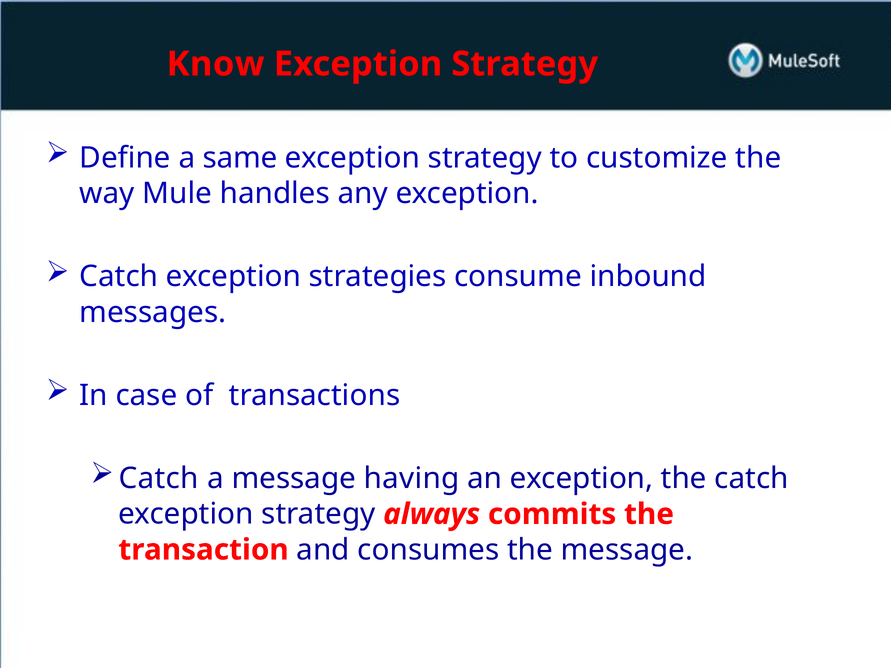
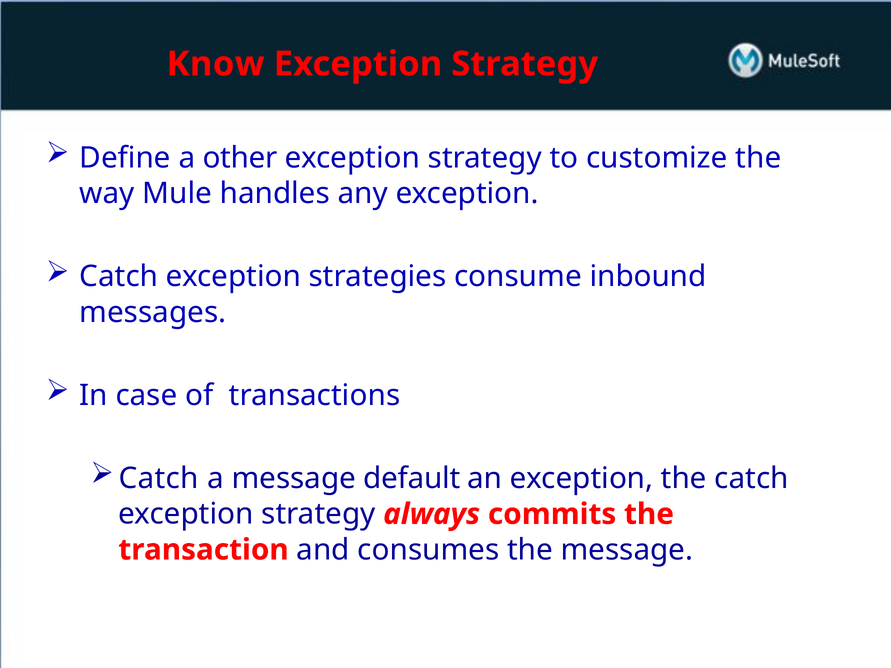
same: same -> other
having: having -> default
